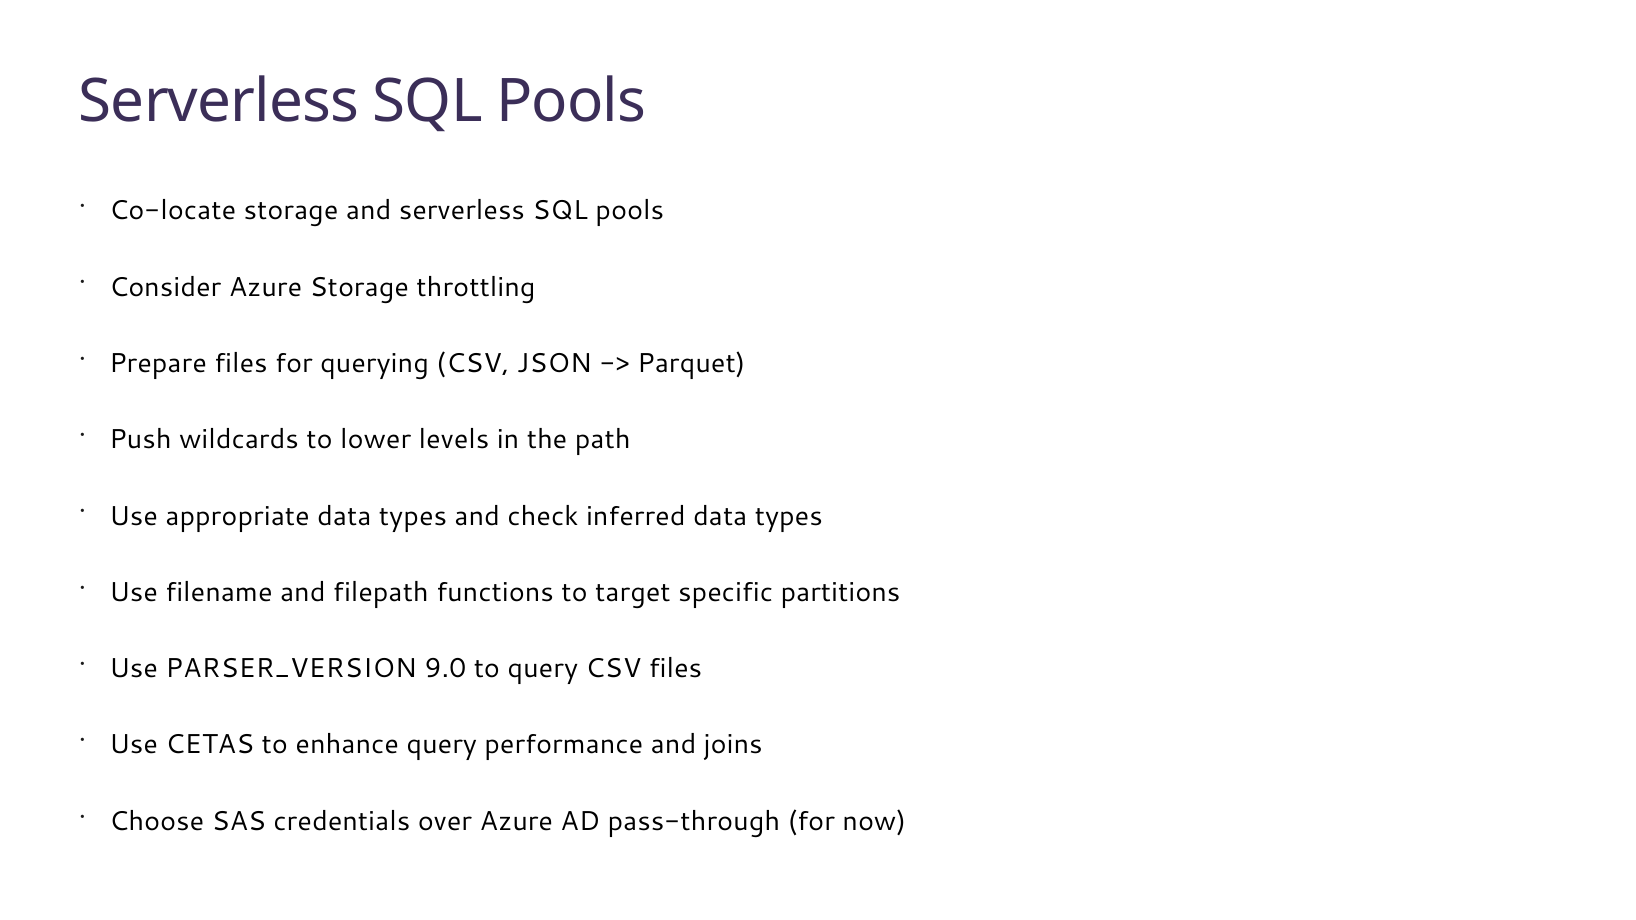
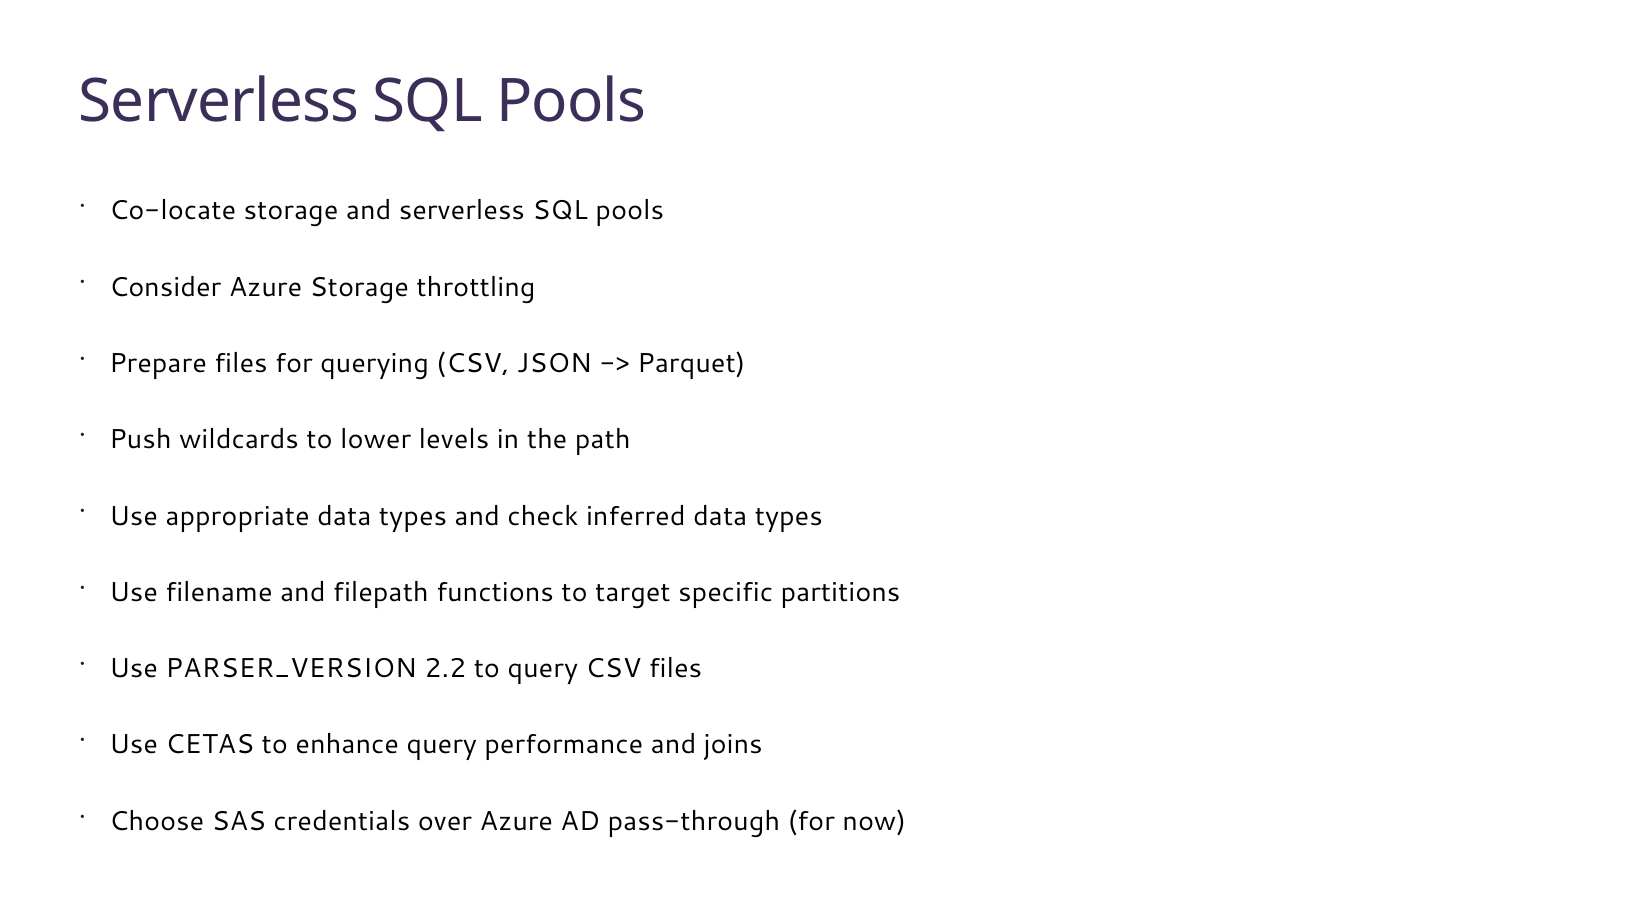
9.0: 9.0 -> 2.2
